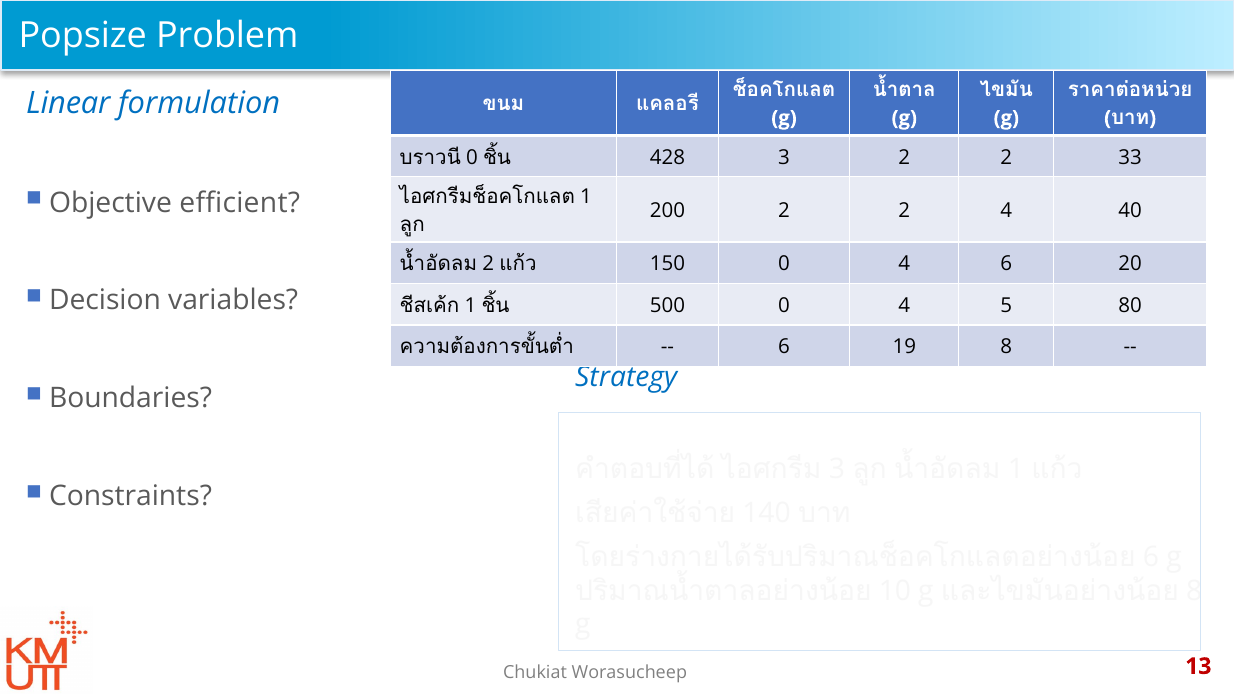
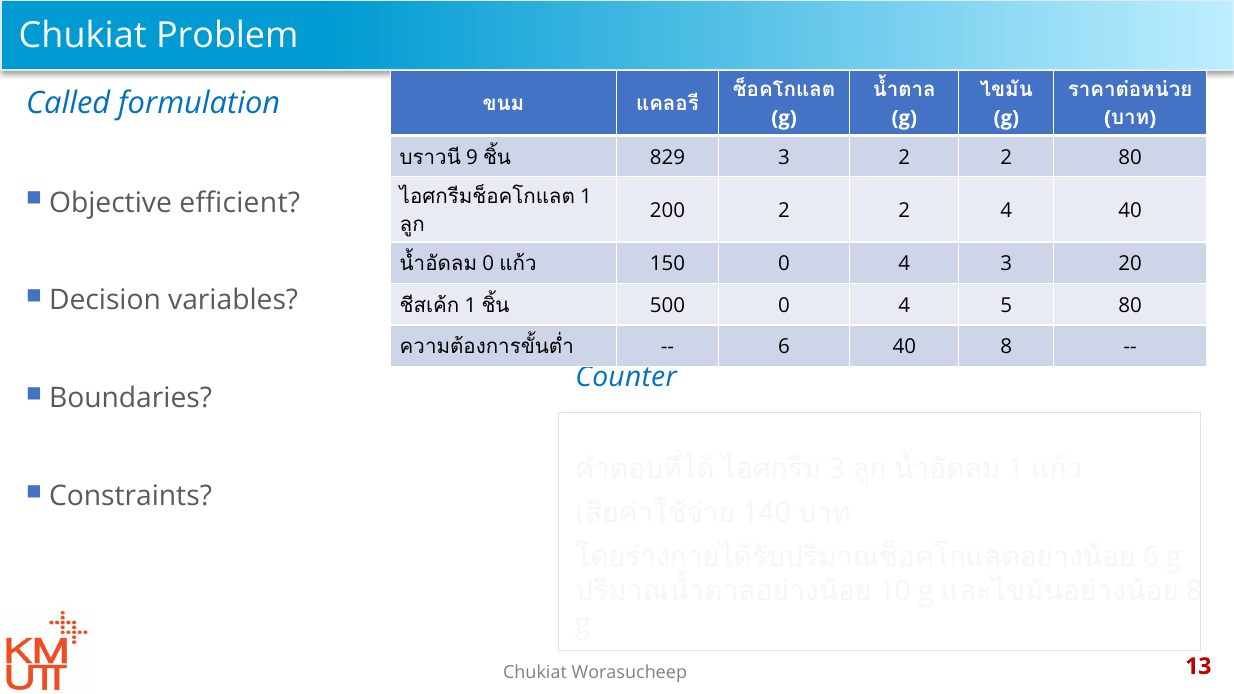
Popsize at (83, 36): Popsize -> Chukiat
Linear: Linear -> Called
0 at (472, 157): 0 -> 9
428: 428 -> 829
2 33: 33 -> 80
2 at (488, 264): 2 -> 0
4 6: 6 -> 3
6 19: 19 -> 40
Strategy: Strategy -> Counter
